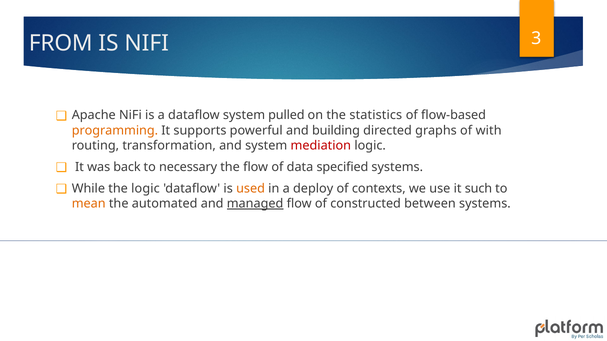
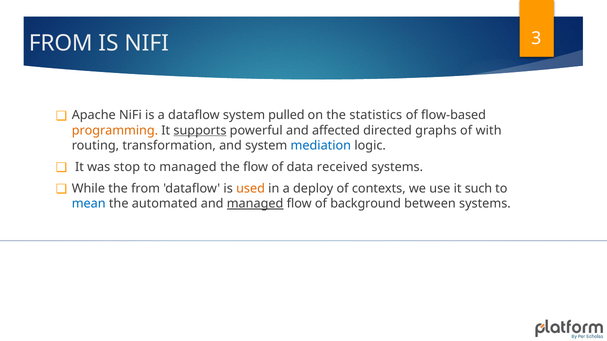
supports underline: none -> present
building: building -> affected
mediation colour: red -> blue
back: back -> stop
to necessary: necessary -> managed
specified: specified -> received
the logic: logic -> from
mean colour: orange -> blue
constructed: constructed -> background
